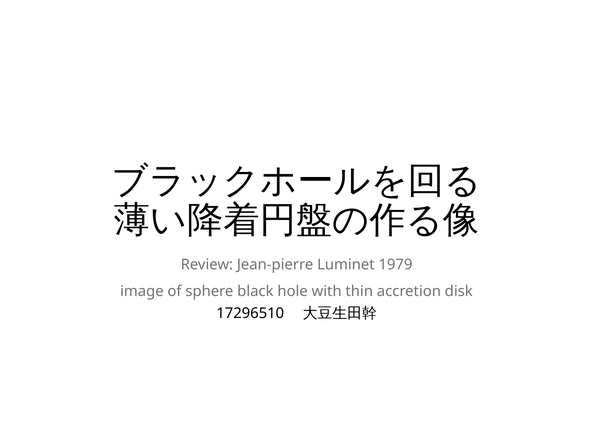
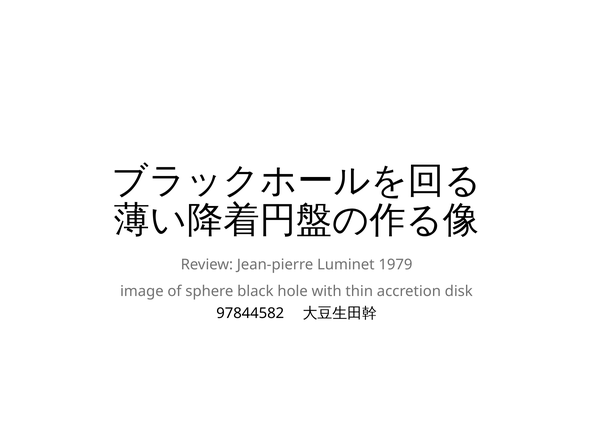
17296510: 17296510 -> 97844582
